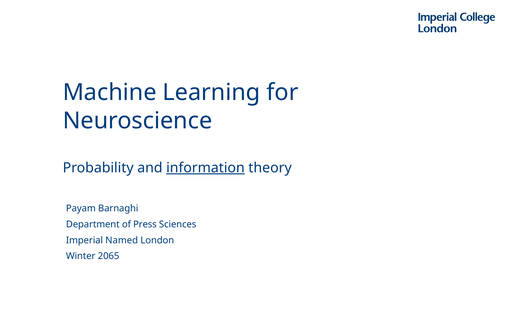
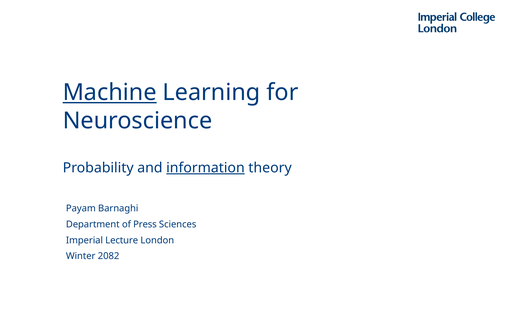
Machine underline: none -> present
Named: Named -> Lecture
2065: 2065 -> 2082
